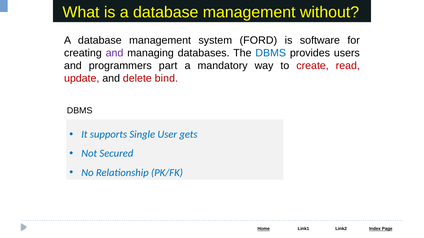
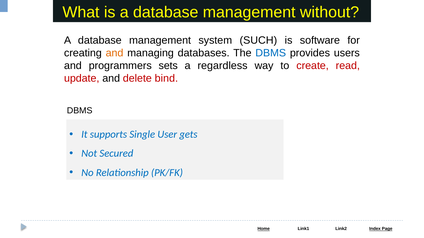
FORD: FORD -> SUCH
and at (115, 53) colour: purple -> orange
part: part -> sets
mandatory: mandatory -> regardless
